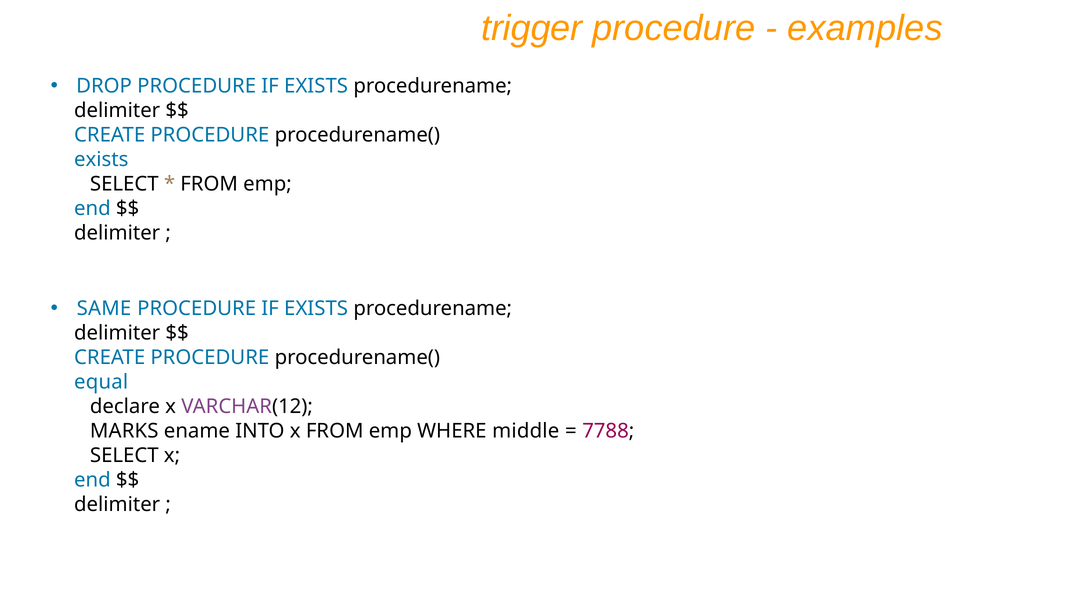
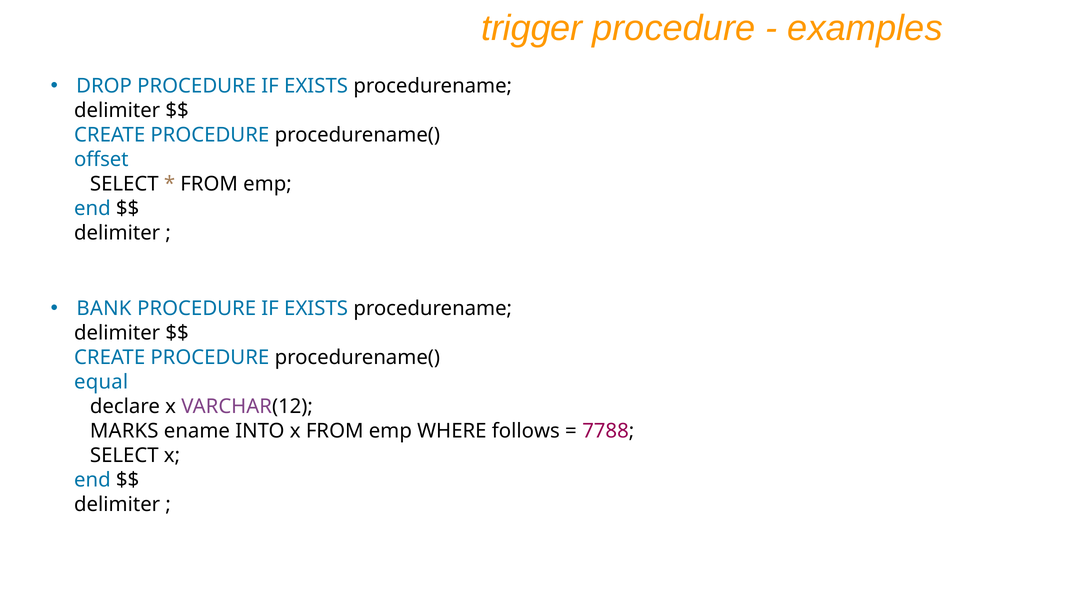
exists at (101, 159): exists -> offset
SAME: SAME -> BANK
middle: middle -> follows
